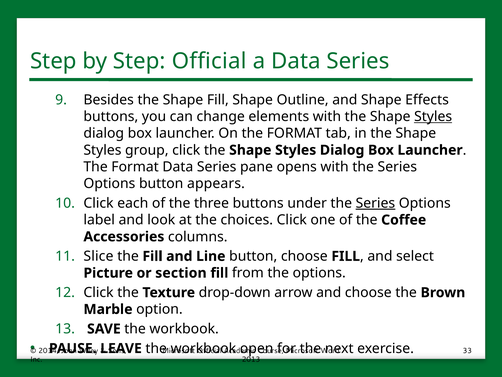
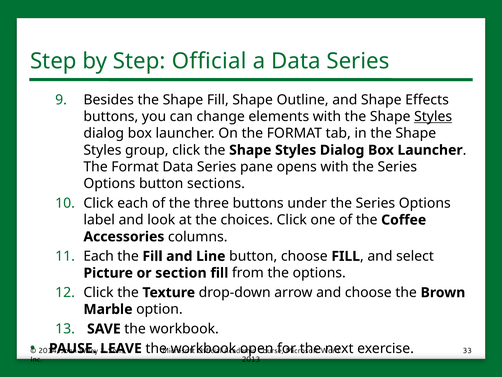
appears: appears -> sections
Series at (375, 203) underline: present -> none
Slice at (98, 256): Slice -> Each
